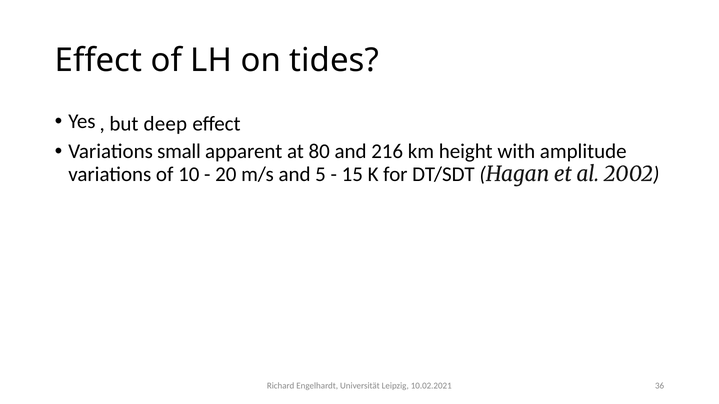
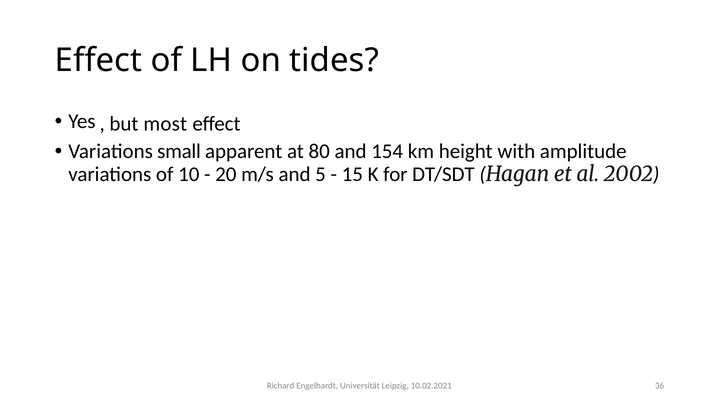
deep: deep -> most
216: 216 -> 154
